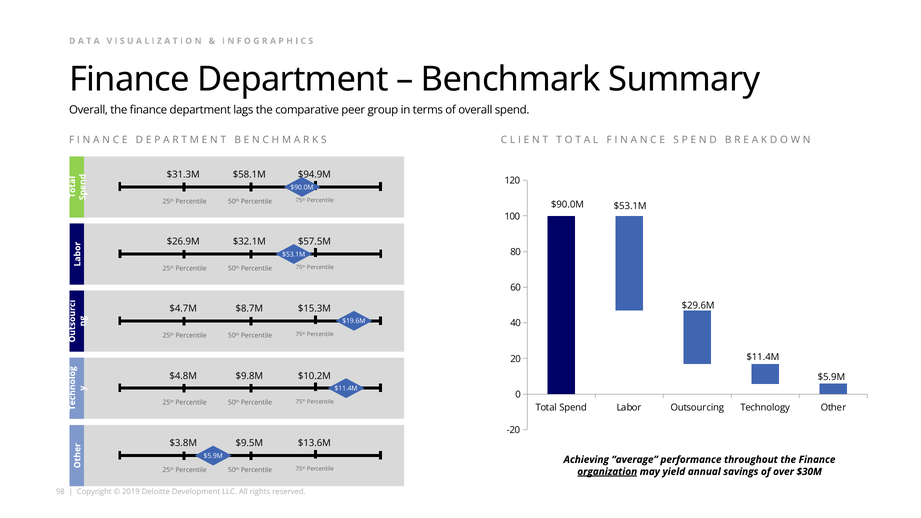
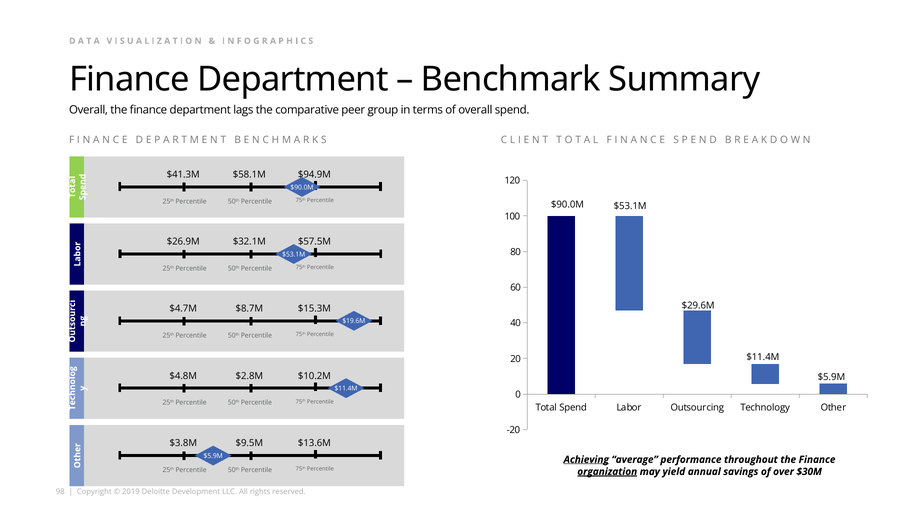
$31.3M: $31.3M -> $41.3M
$9.8M: $9.8M -> $2.8M
Achieving underline: none -> present
